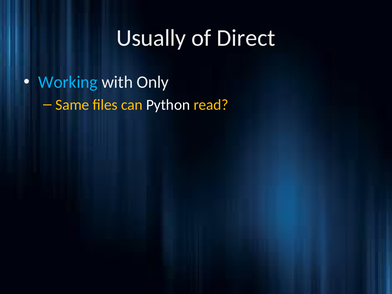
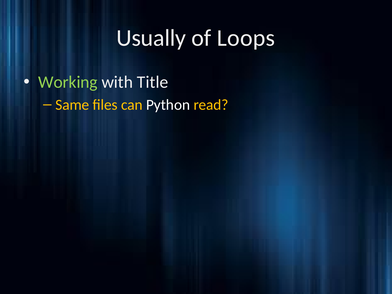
Direct: Direct -> Loops
Working colour: light blue -> light green
Only: Only -> Title
